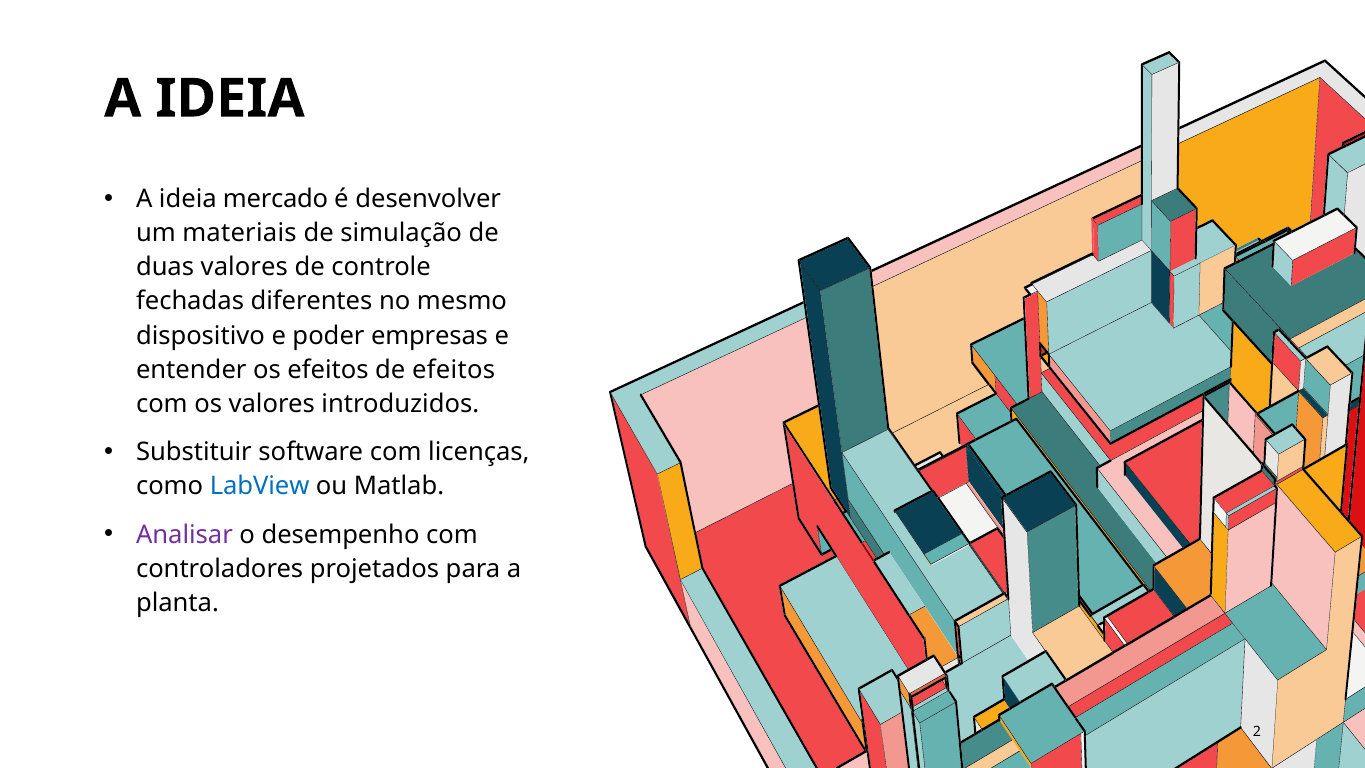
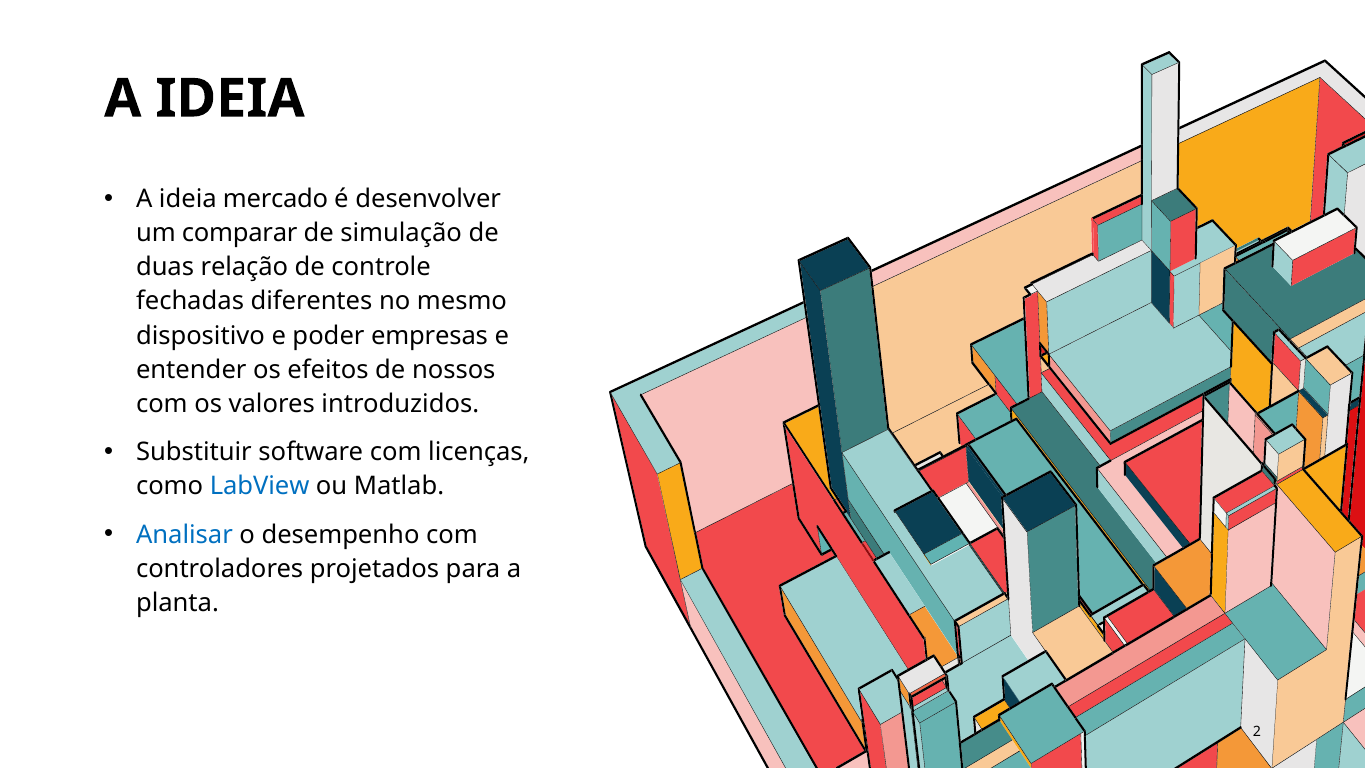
materiais: materiais -> comparar
duas valores: valores -> relação
de efeitos: efeitos -> nossos
Analisar colour: purple -> blue
